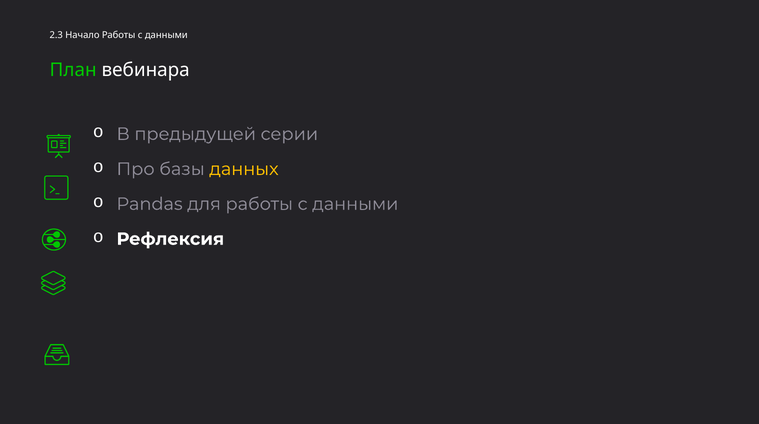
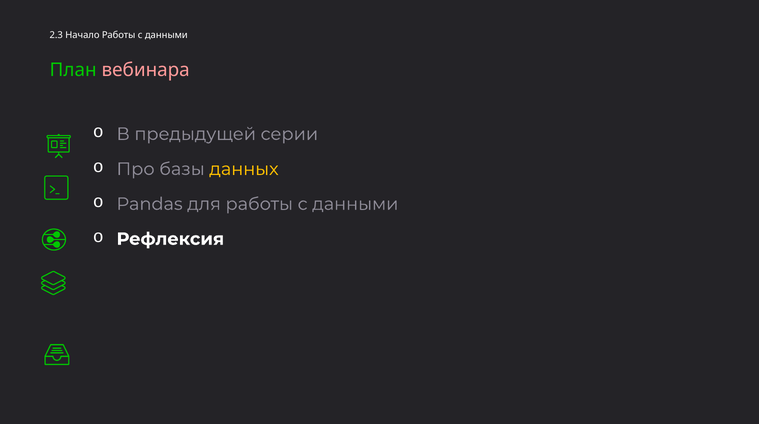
вебинара colour: white -> pink
